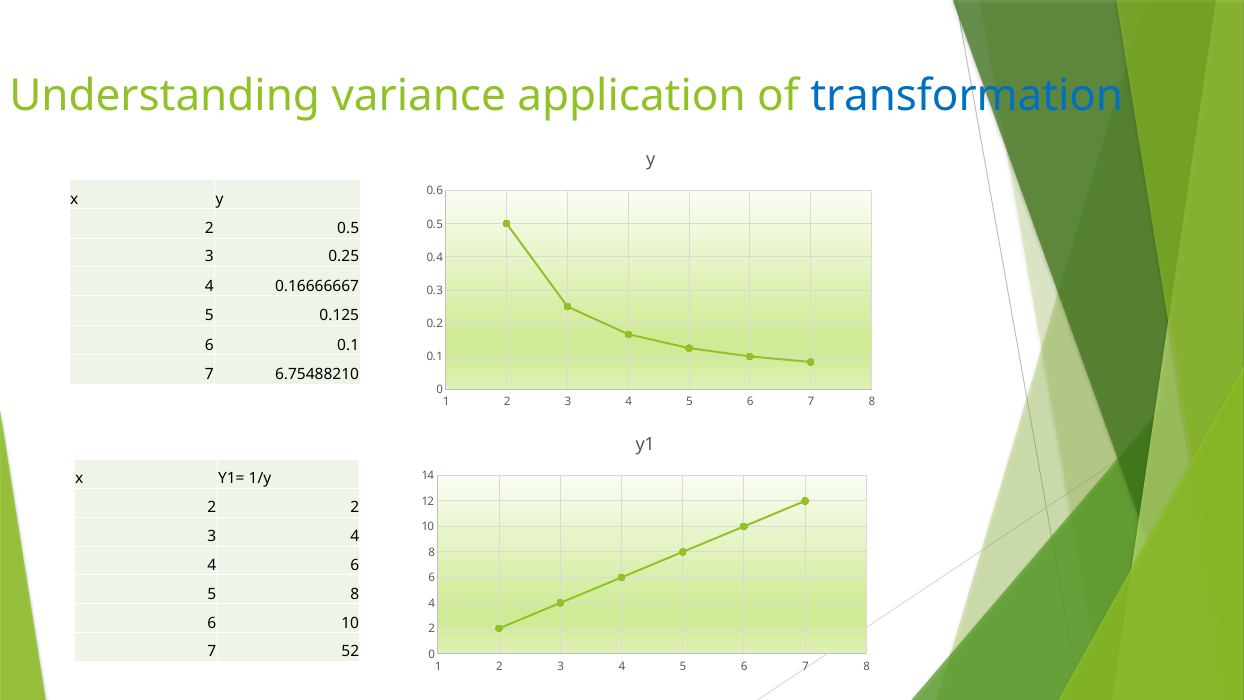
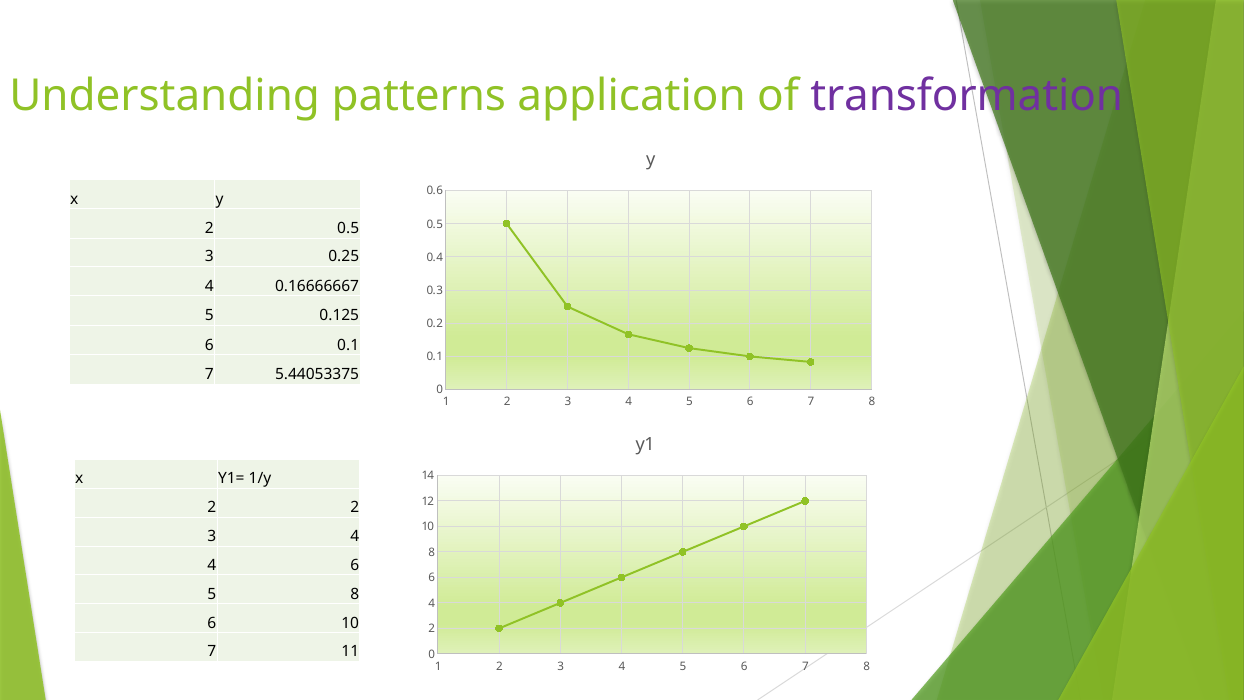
variance: variance -> patterns
transformation colour: blue -> purple
6.75488210: 6.75488210 -> 5.44053375
52: 52 -> 11
